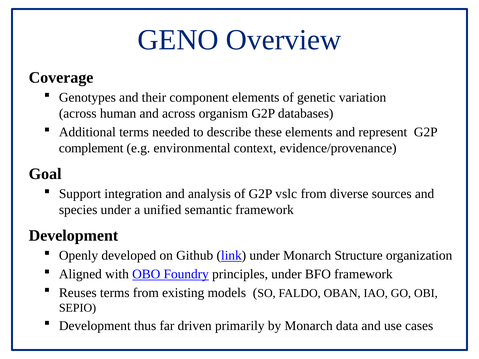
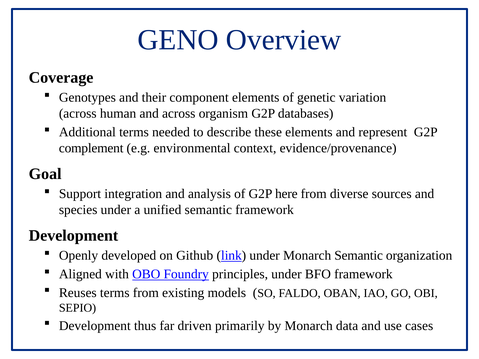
vslc: vslc -> here
Monarch Structure: Structure -> Semantic
